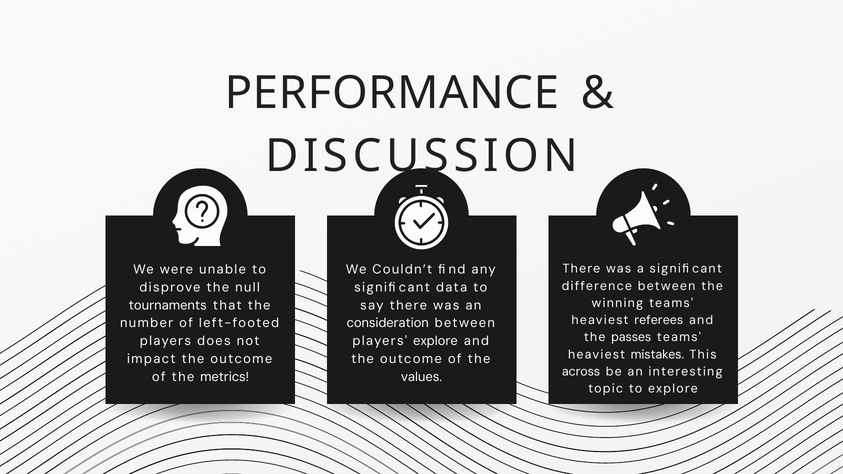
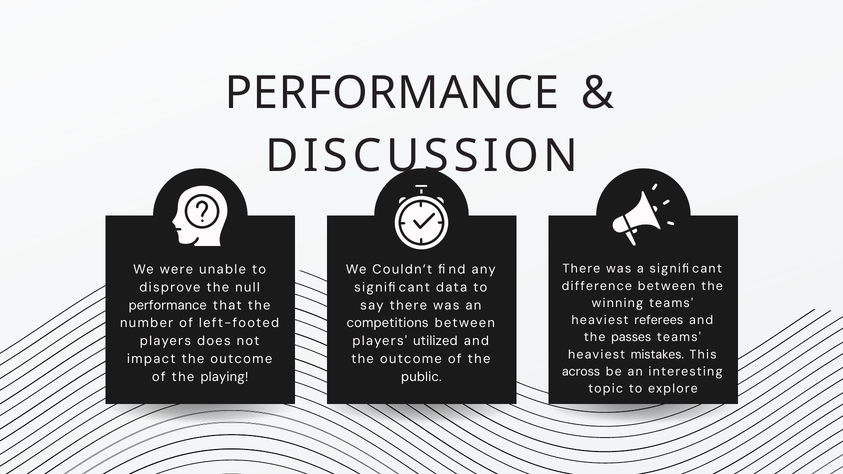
tournaments at (168, 305): tournaments -> performance
consideration: consideration -> competitions
players explore: explore -> utilized
metrics: metrics -> playing
values: values -> public
